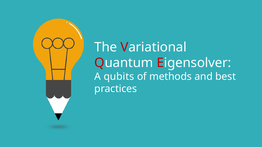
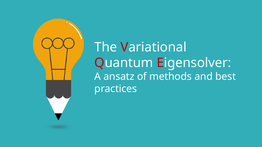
qubits: qubits -> ansatz
